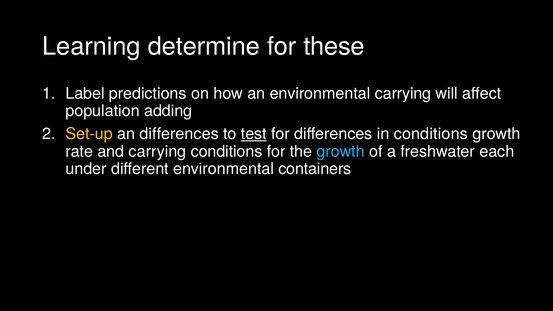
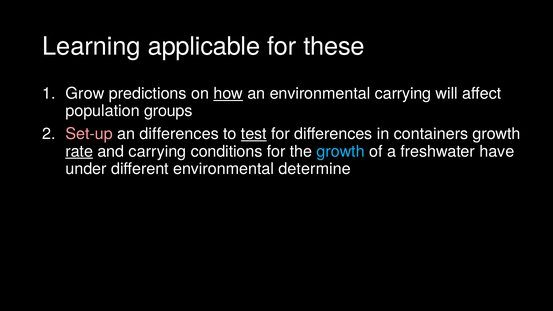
determine: determine -> applicable
Label: Label -> Grow
how underline: none -> present
adding: adding -> groups
Set-up colour: yellow -> pink
in conditions: conditions -> containers
rate underline: none -> present
each: each -> have
containers: containers -> determine
